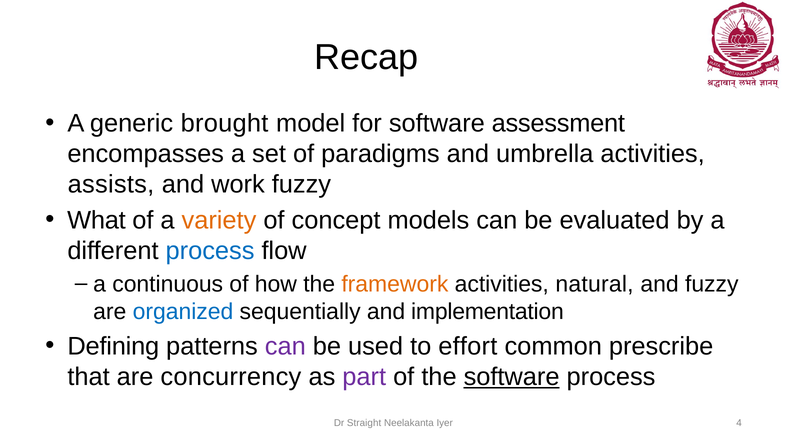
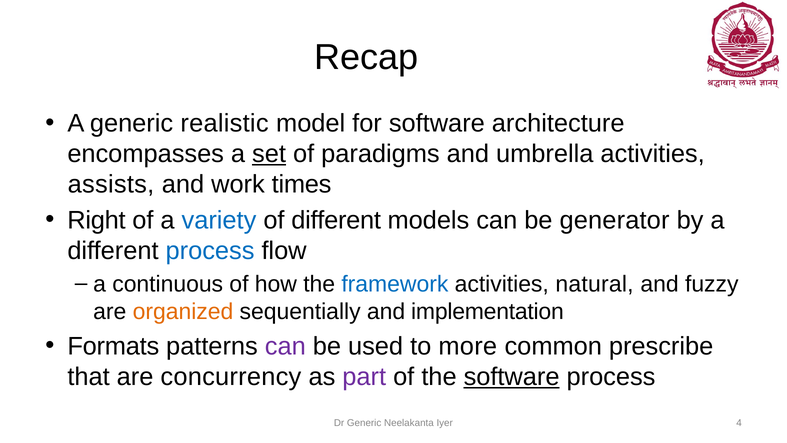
brought: brought -> realistic
assessment: assessment -> architecture
set underline: none -> present
work fuzzy: fuzzy -> times
What: What -> Right
variety colour: orange -> blue
of concept: concept -> different
evaluated: evaluated -> generator
framework colour: orange -> blue
organized colour: blue -> orange
Defining: Defining -> Formats
effort: effort -> more
Dr Straight: Straight -> Generic
